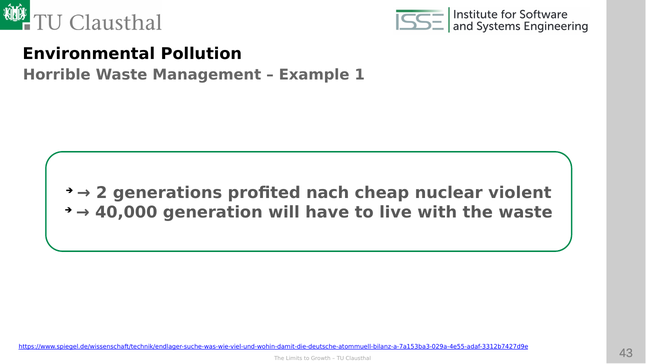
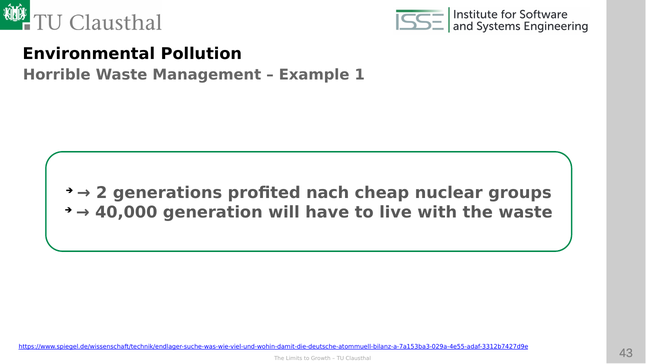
violent: violent -> groups
